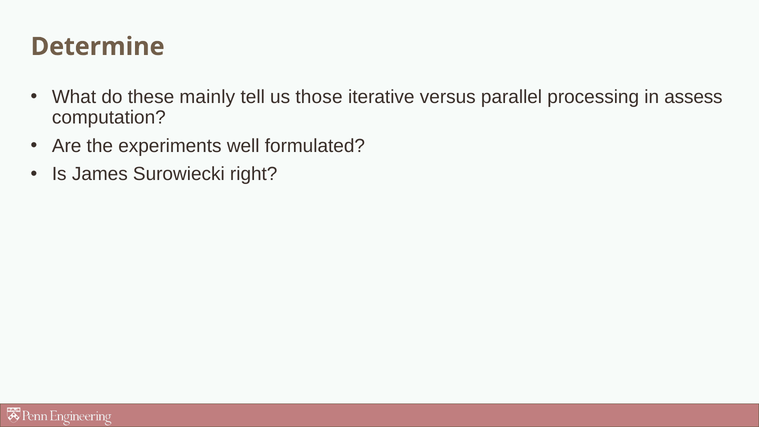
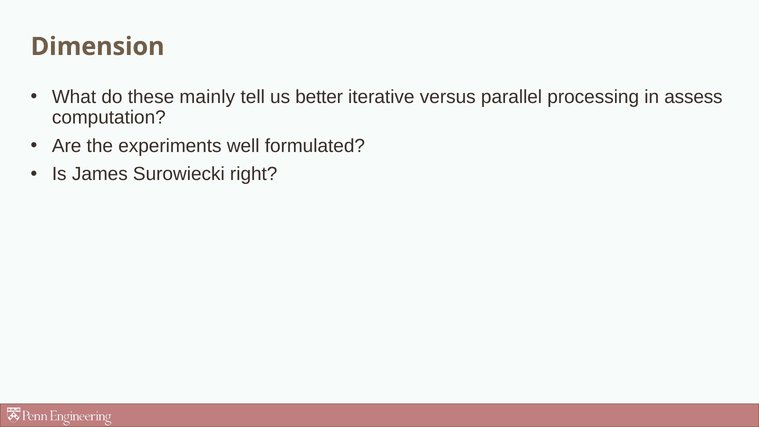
Determine: Determine -> Dimension
those: those -> better
